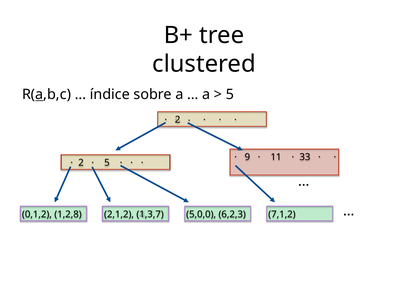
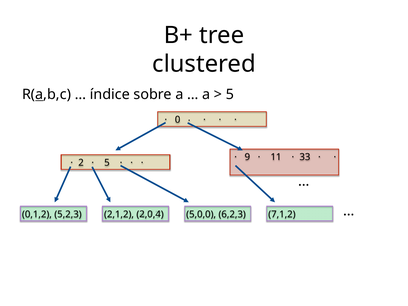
2 at (178, 120): 2 -> 0
1,2,8: 1,2,8 -> 5,2,3
1,3,7: 1,3,7 -> 2,0,4
